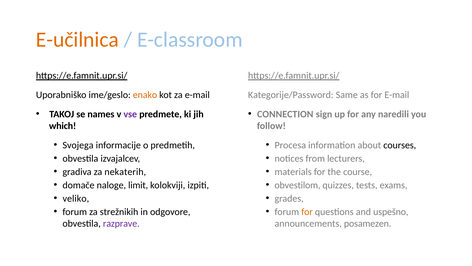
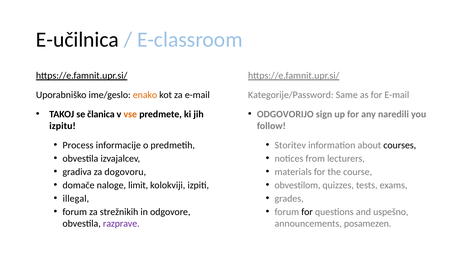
E-učilnica colour: orange -> black
names: names -> članica
vse colour: purple -> orange
CONNECTION: CONNECTION -> ODGOVORIJO
which: which -> izpitu
Svojega: Svojega -> Process
Procesa: Procesa -> Storitev
nekaterih: nekaterih -> dogovoru
veliko: veliko -> illegal
for at (307, 211) colour: orange -> black
